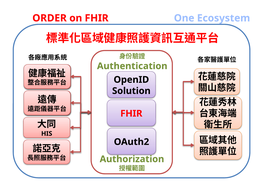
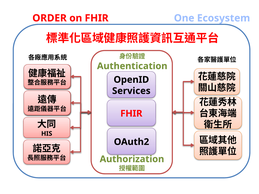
Solution: Solution -> Services
